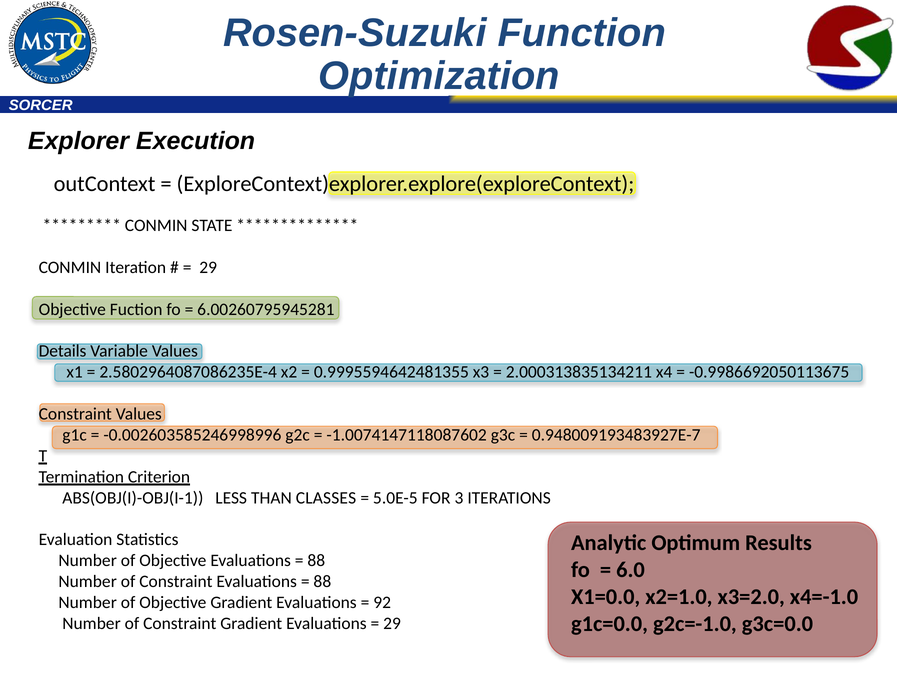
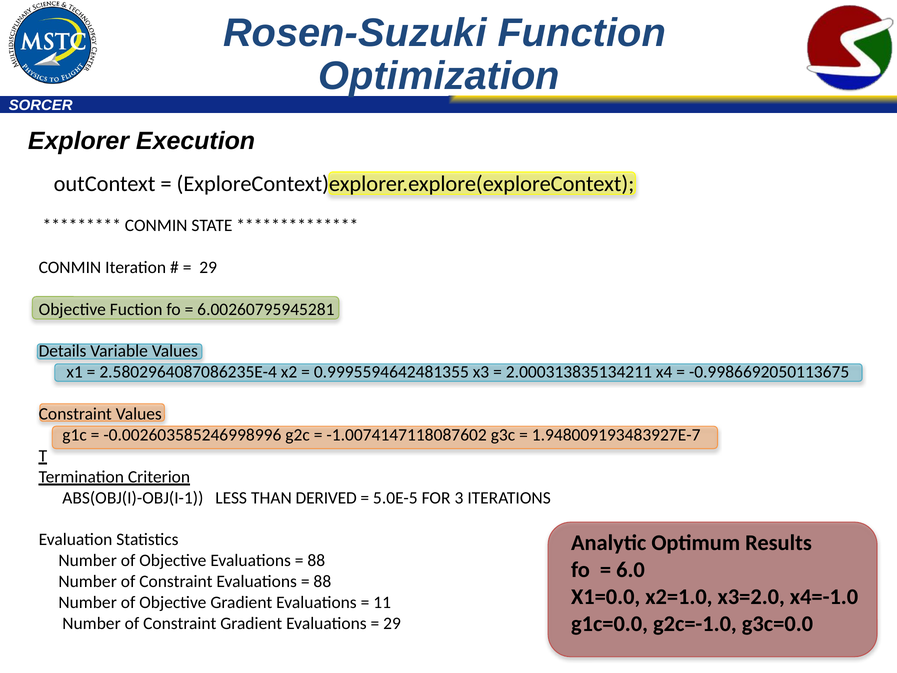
0.948009193483927E-7: 0.948009193483927E-7 -> 1.948009193483927E-7
CLASSES: CLASSES -> DERIVED
92: 92 -> 11
